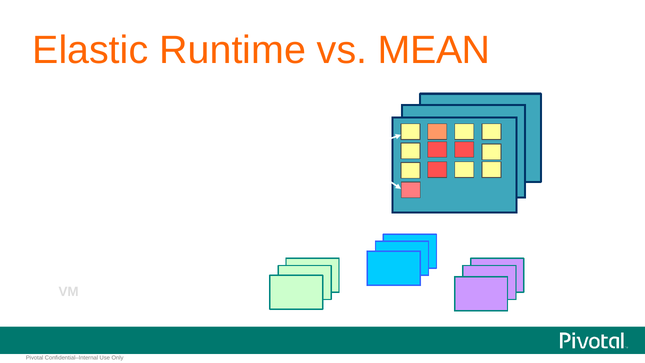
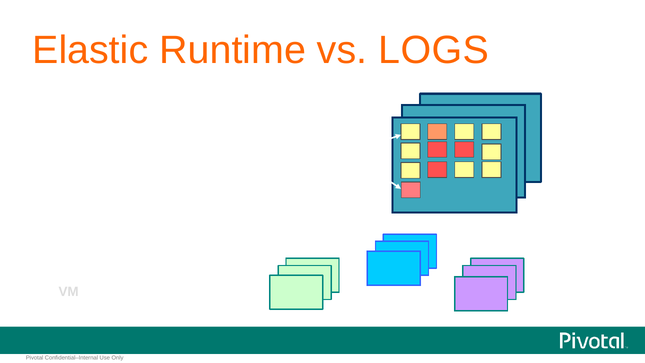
MEAN: MEAN -> LOGS
